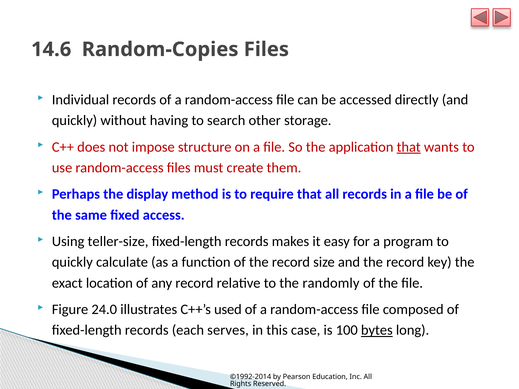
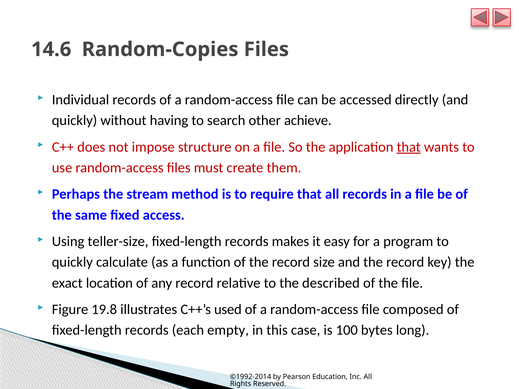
storage: storage -> achieve
display: display -> stream
randomly: randomly -> described
24.0: 24.0 -> 19.8
serves: serves -> empty
bytes underline: present -> none
